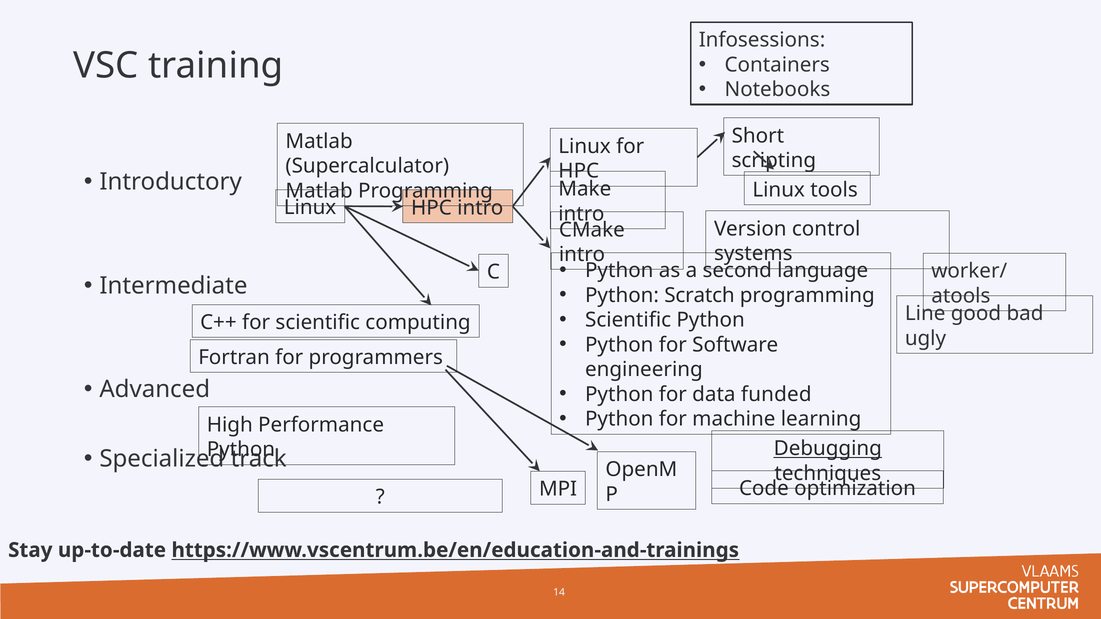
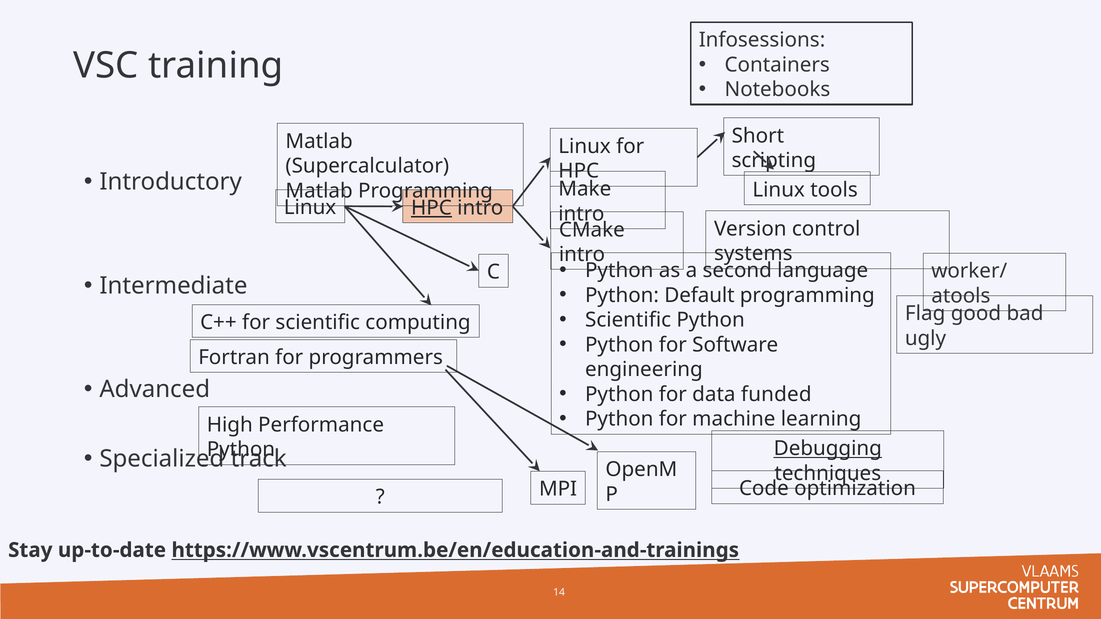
HPC at (431, 208) underline: none -> present
Scratch: Scratch -> Default
Line: Line -> Flag
